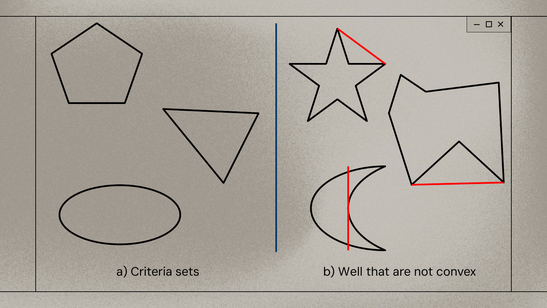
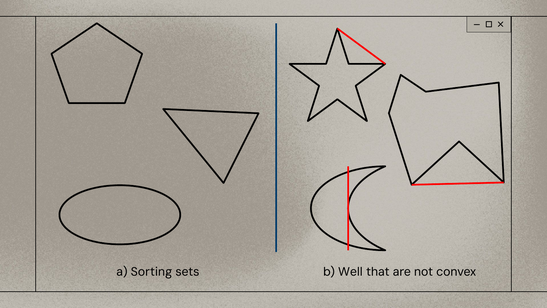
Criteria: Criteria -> Sorting
